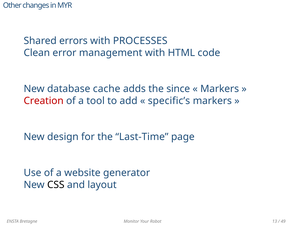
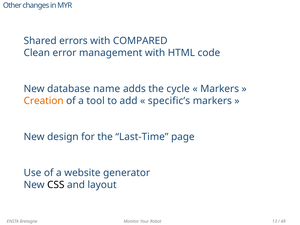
PROCESSES: PROCESSES -> COMPARED
cache: cache -> name
since: since -> cycle
Creation colour: red -> orange
